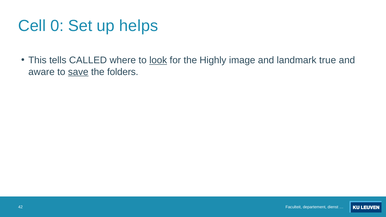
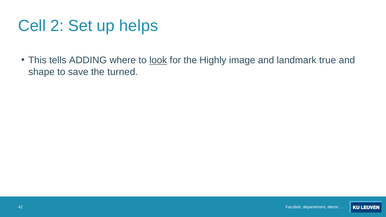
0: 0 -> 2
CALLED: CALLED -> ADDING
aware: aware -> shape
save underline: present -> none
folders: folders -> turned
